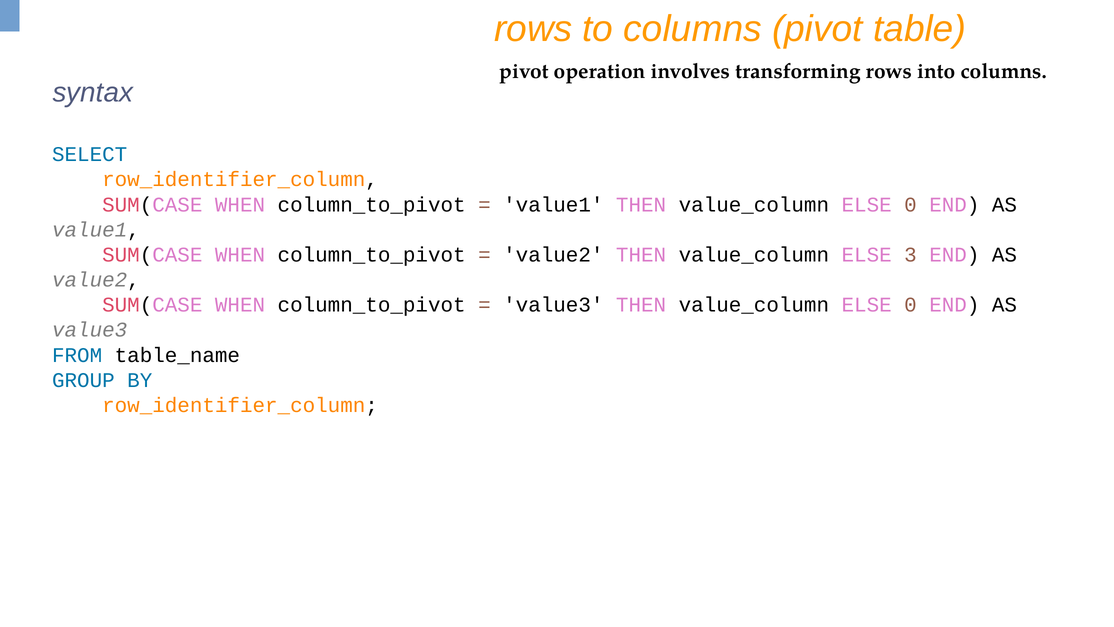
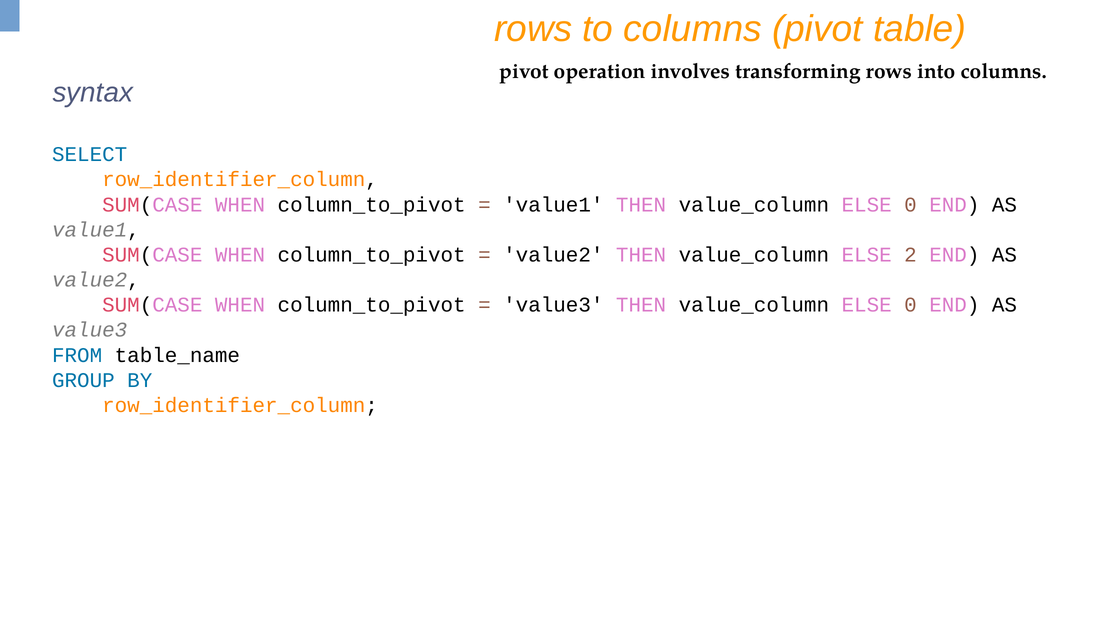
3: 3 -> 2
